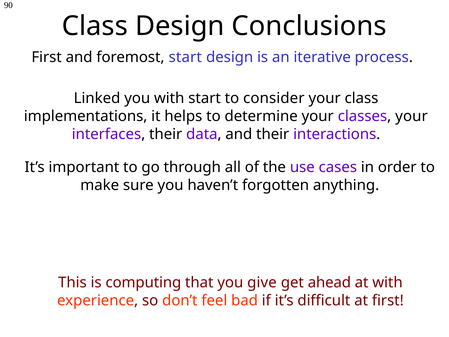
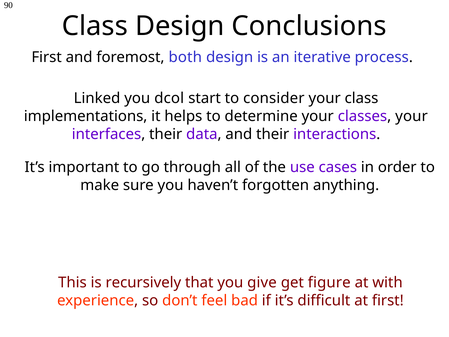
foremost start: start -> both
you with: with -> dcol
computing: computing -> recursively
ahead: ahead -> figure
